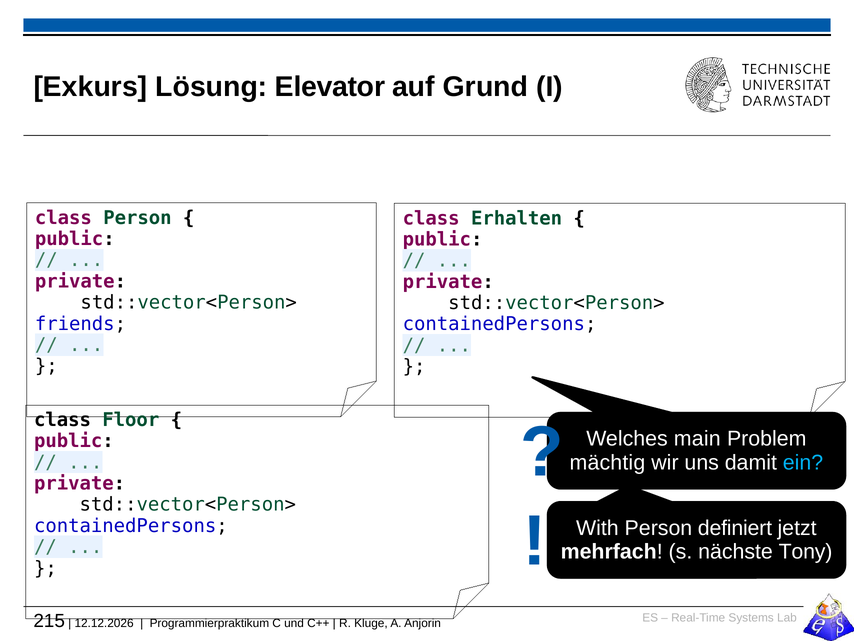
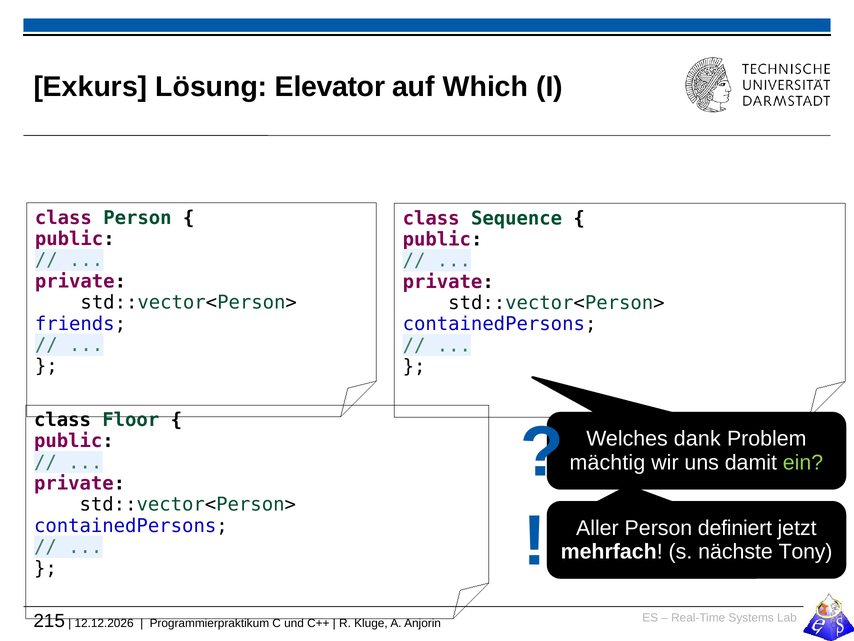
Grund: Grund -> Which
Erhalten: Erhalten -> Sequence
main: main -> dank
ein colour: light blue -> light green
With: With -> Aller
